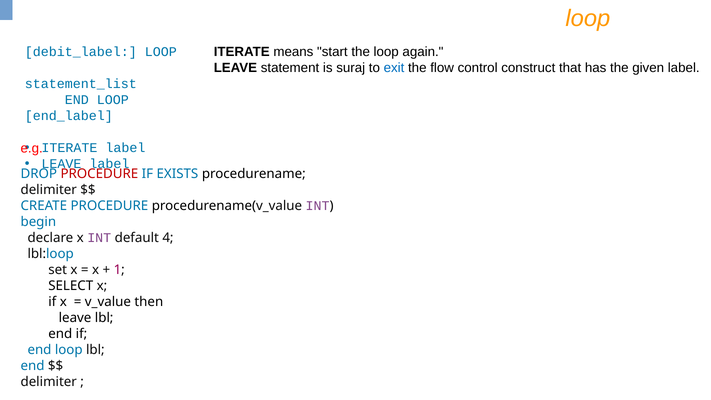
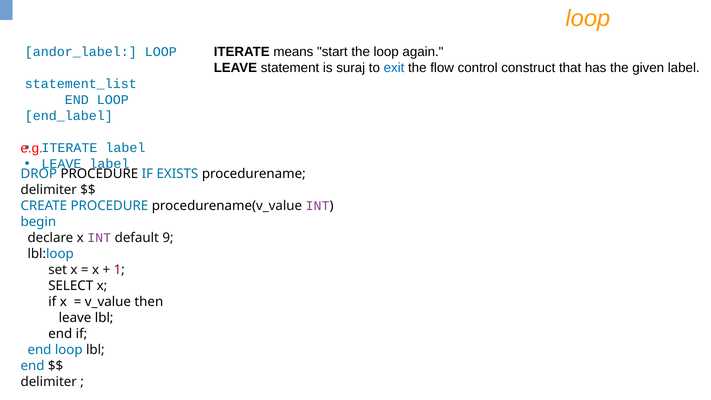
debit_label: debit_label -> andor_label
PROCEDURE at (99, 174) colour: red -> black
4: 4 -> 9
